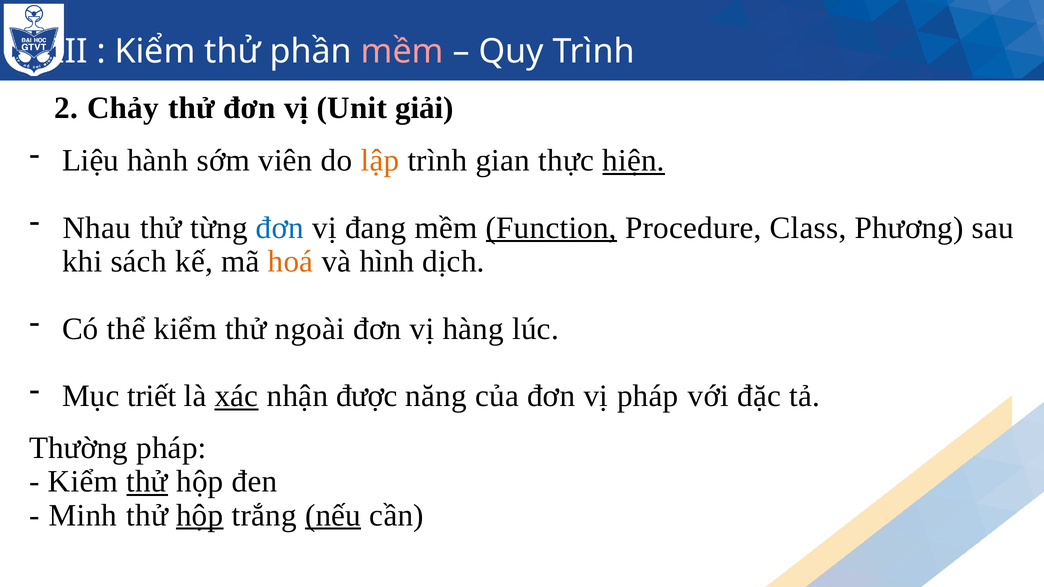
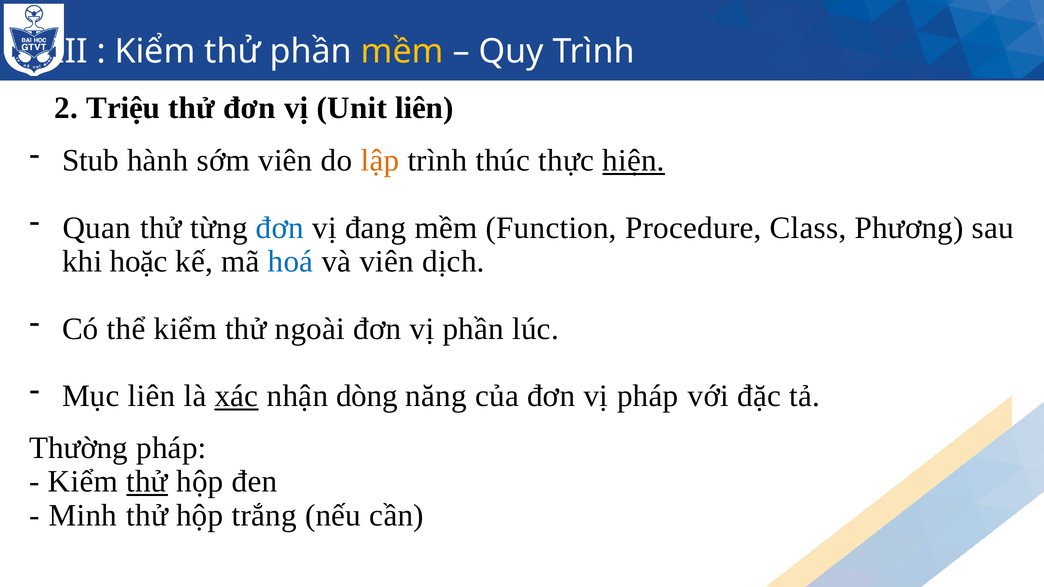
mềm at (402, 52) colour: pink -> yellow
Chảy: Chảy -> Triệu
Unit giải: giải -> liên
Liệu: Liệu -> Stub
gian: gian -> thúc
Nhau: Nhau -> Quan
Function underline: present -> none
sách: sách -> hoặc
hoá colour: orange -> blue
và hình: hình -> viên
vị hàng: hàng -> phần
Mục triết: triết -> liên
được: được -> dòng
hộp at (200, 515) underline: present -> none
nếu underline: present -> none
